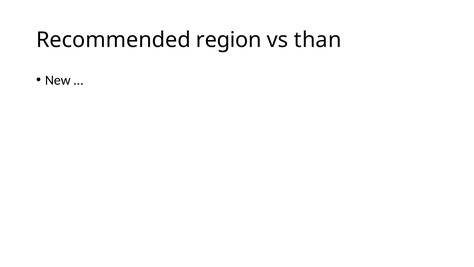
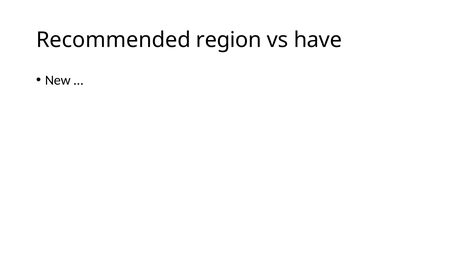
than: than -> have
